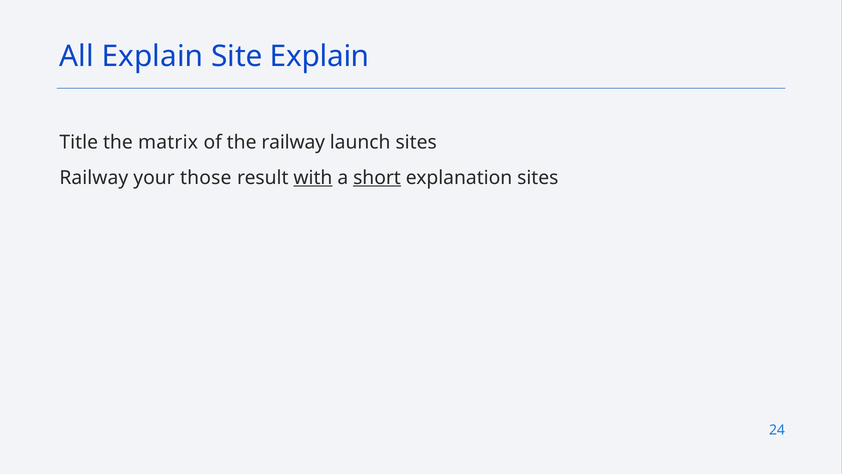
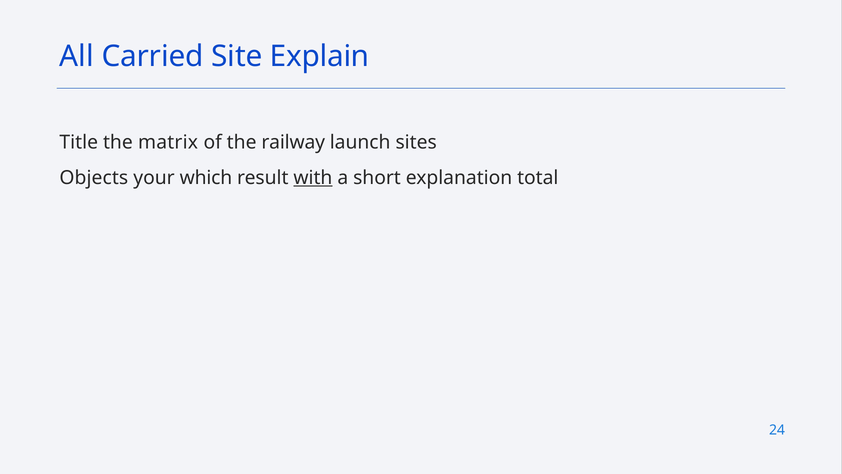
All Explain: Explain -> Carried
Railway at (94, 177): Railway -> Objects
those: those -> which
short underline: present -> none
explanation sites: sites -> total
